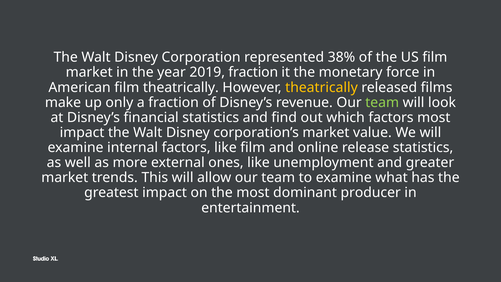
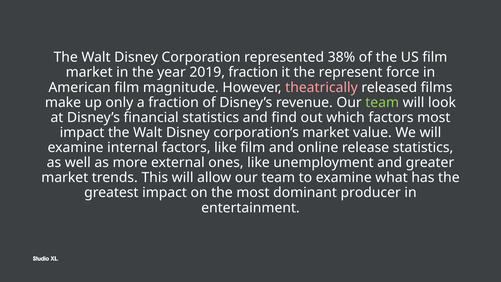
monetary: monetary -> represent
film theatrically: theatrically -> magnitude
theatrically at (322, 87) colour: yellow -> pink
